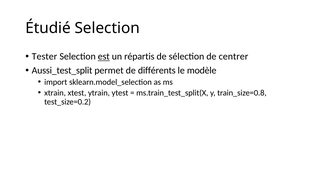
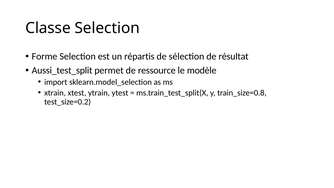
Étudié: Étudié -> Classe
Tester: Tester -> Forme
est underline: present -> none
centrer: centrer -> résultat
différents: différents -> ressource
